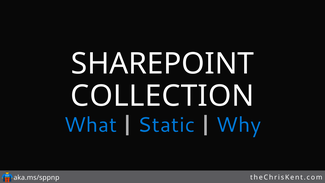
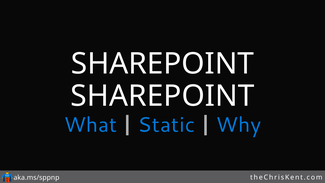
COLLECTION at (162, 96): COLLECTION -> SHAREPOINT
